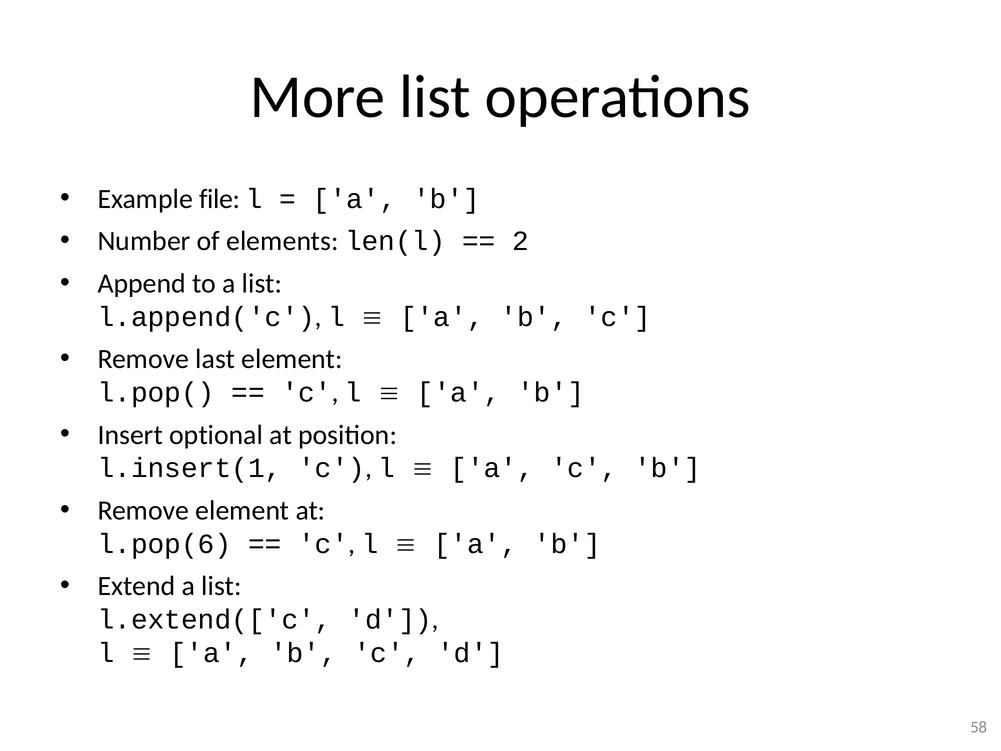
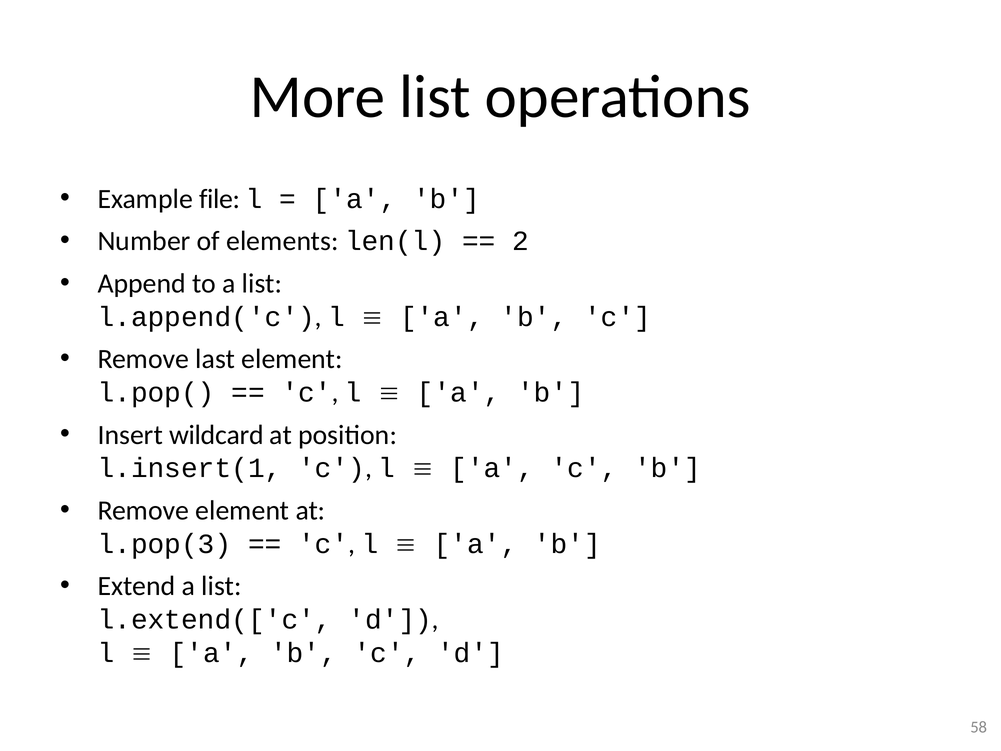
optional: optional -> wildcard
l.pop(6: l.pop(6 -> l.pop(3
